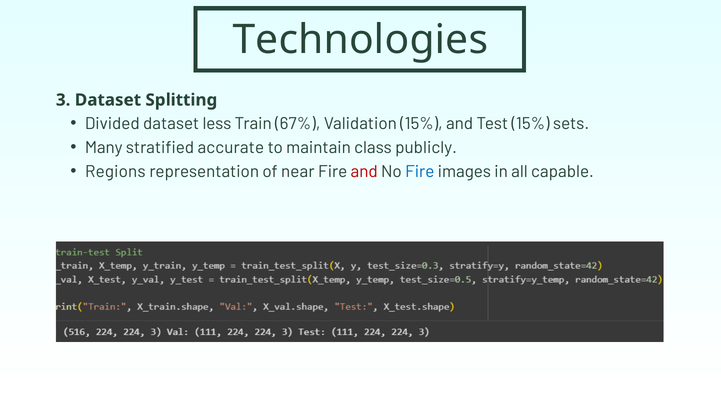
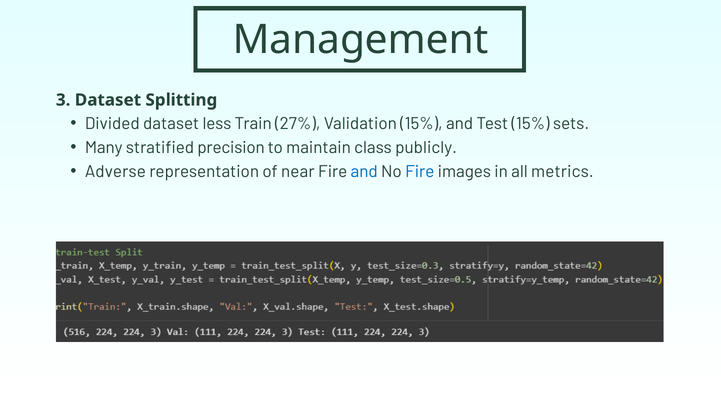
Technologies: Technologies -> Management
67%: 67% -> 27%
accurate: accurate -> precision
Regions: Regions -> Adverse
and at (364, 172) colour: red -> blue
capable: capable -> metrics
